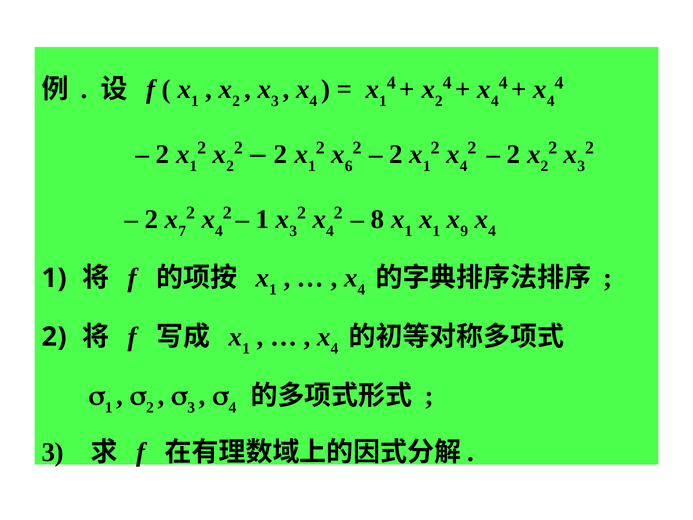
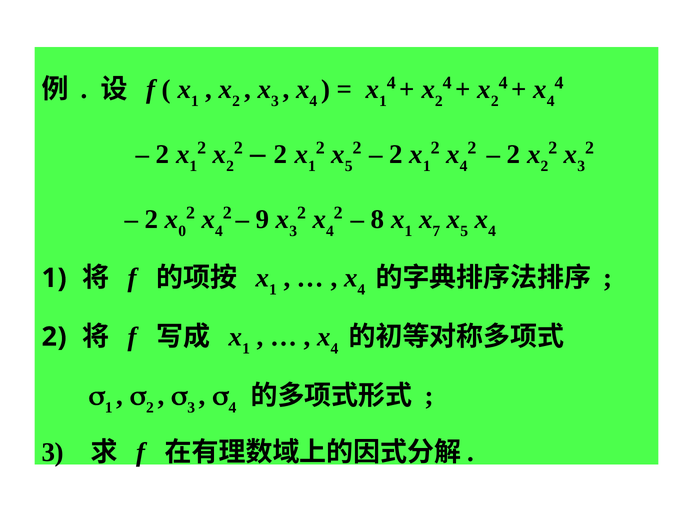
4 at (495, 101): 4 -> 2
6 at (349, 166): 6 -> 5
1 at (262, 219): 1 -> 9
1 at (436, 231): 1 -> 7
9 at (464, 231): 9 -> 5
7: 7 -> 0
